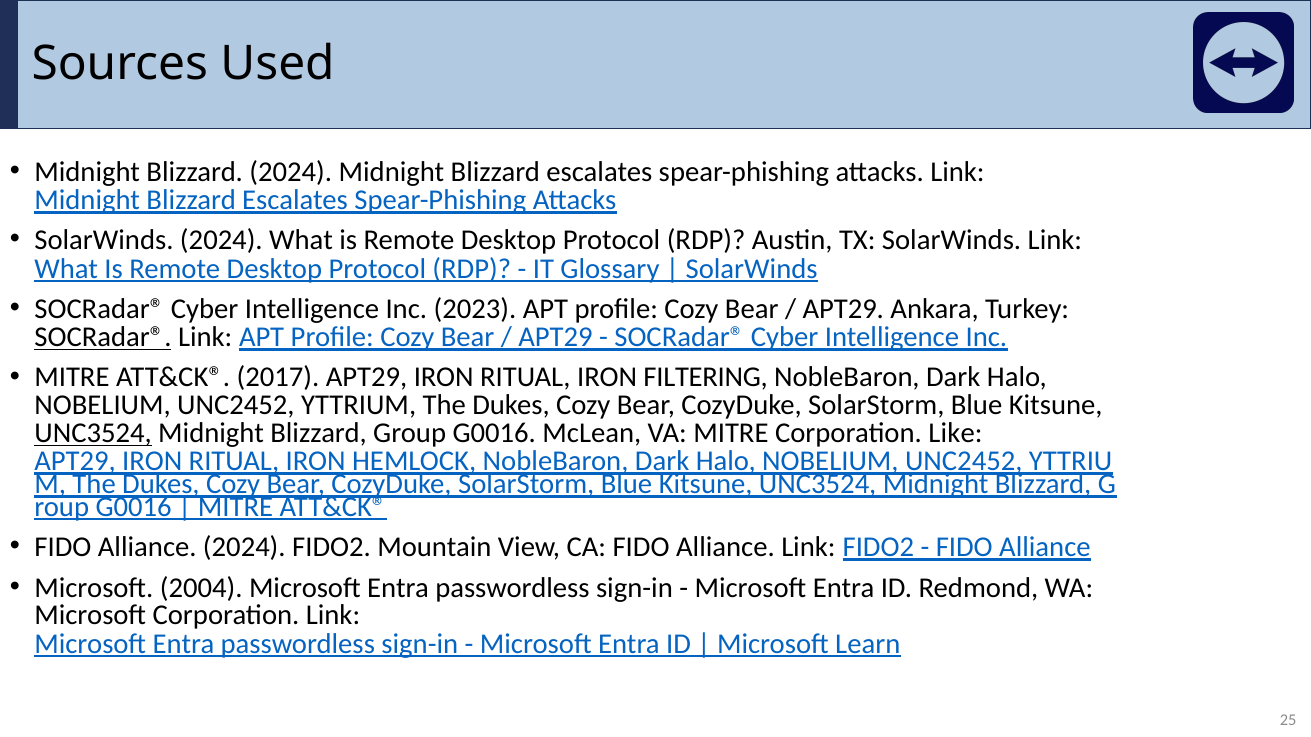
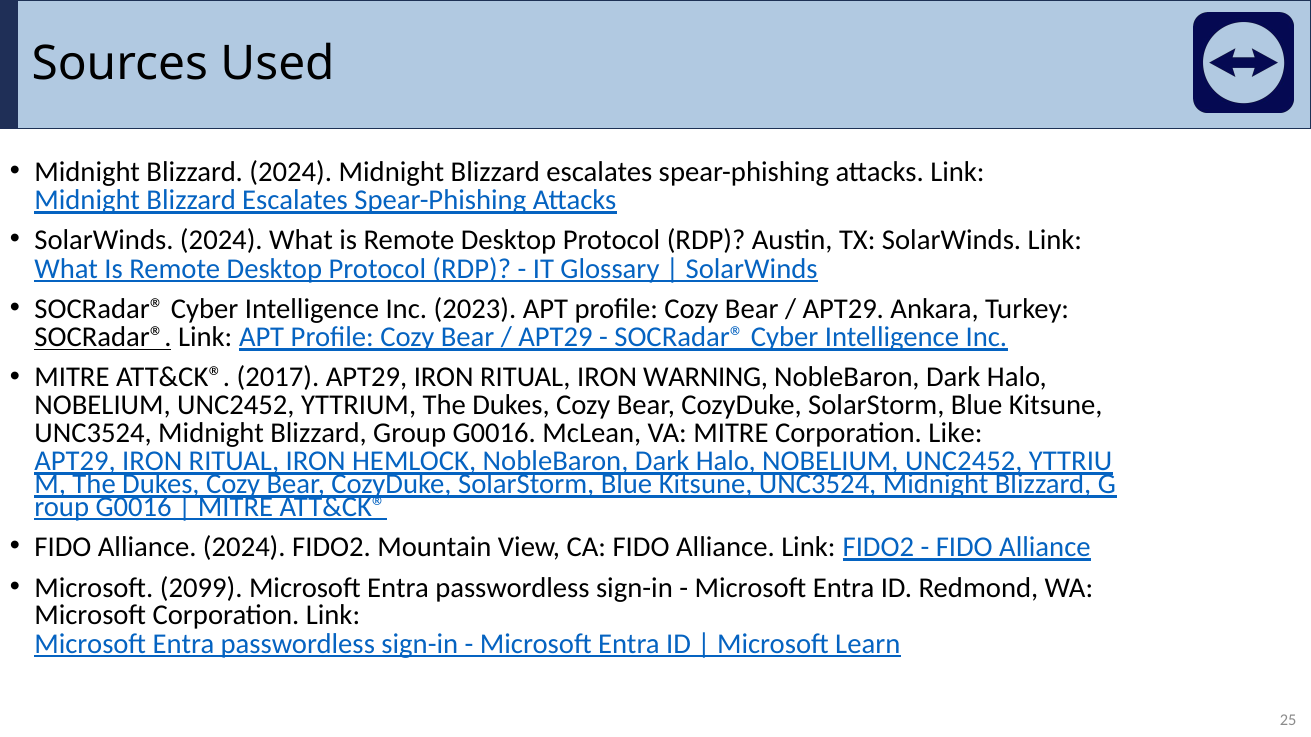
FILTERING: FILTERING -> WARNING
UNC3524 at (93, 433) underline: present -> none
2004: 2004 -> 2099
